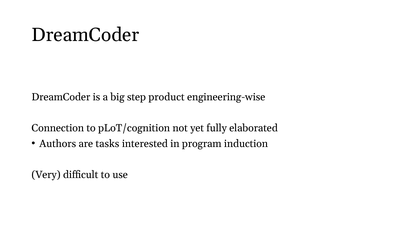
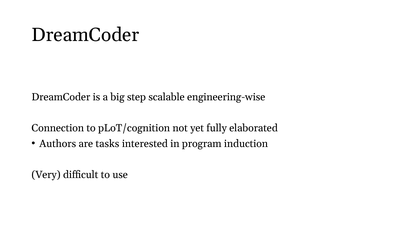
product: product -> scalable
